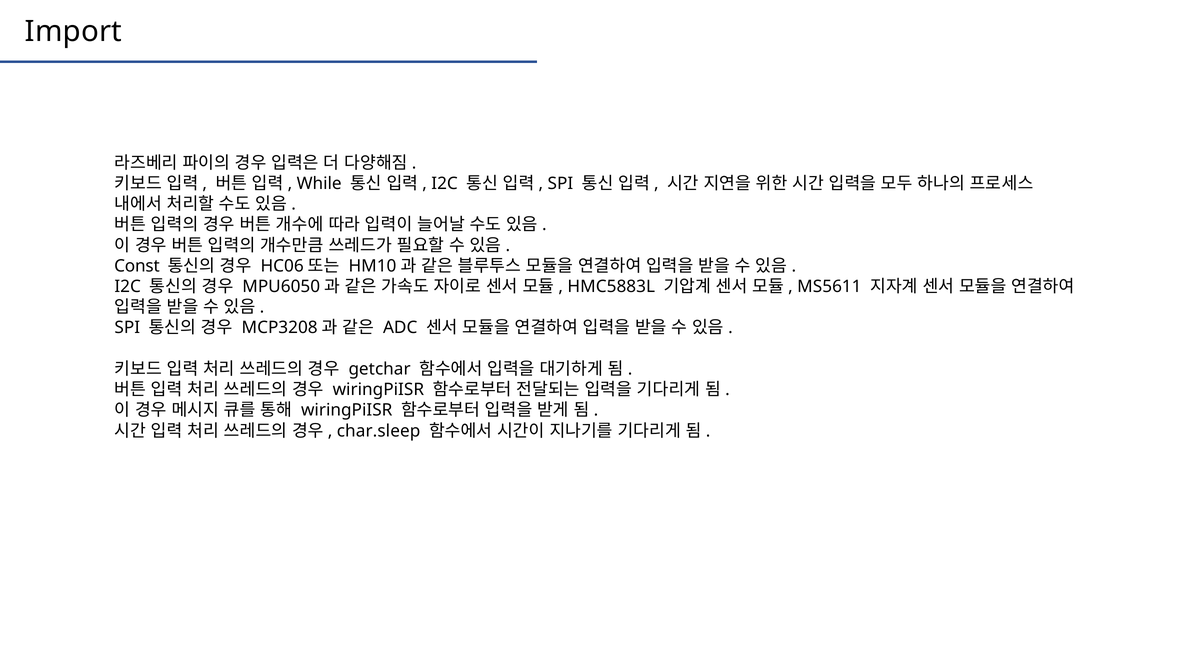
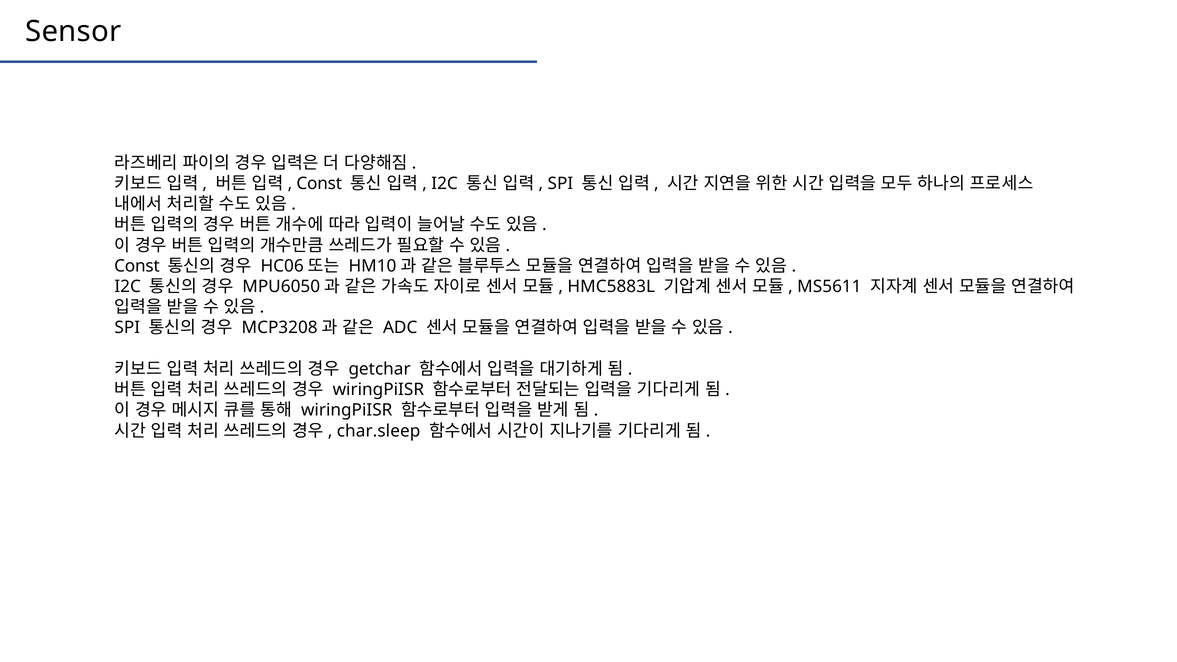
Import: Import -> Sensor
While at (319, 184): While -> Const
